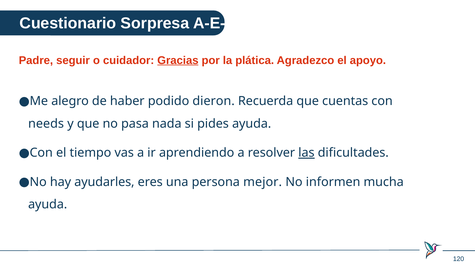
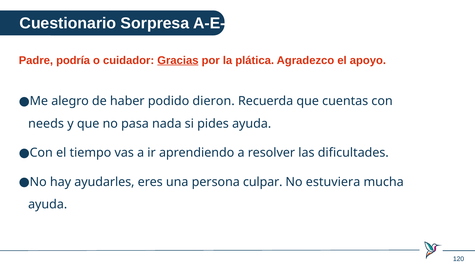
seguir: seguir -> podría
las underline: present -> none
mejor: mejor -> culpar
informen: informen -> estuviera
